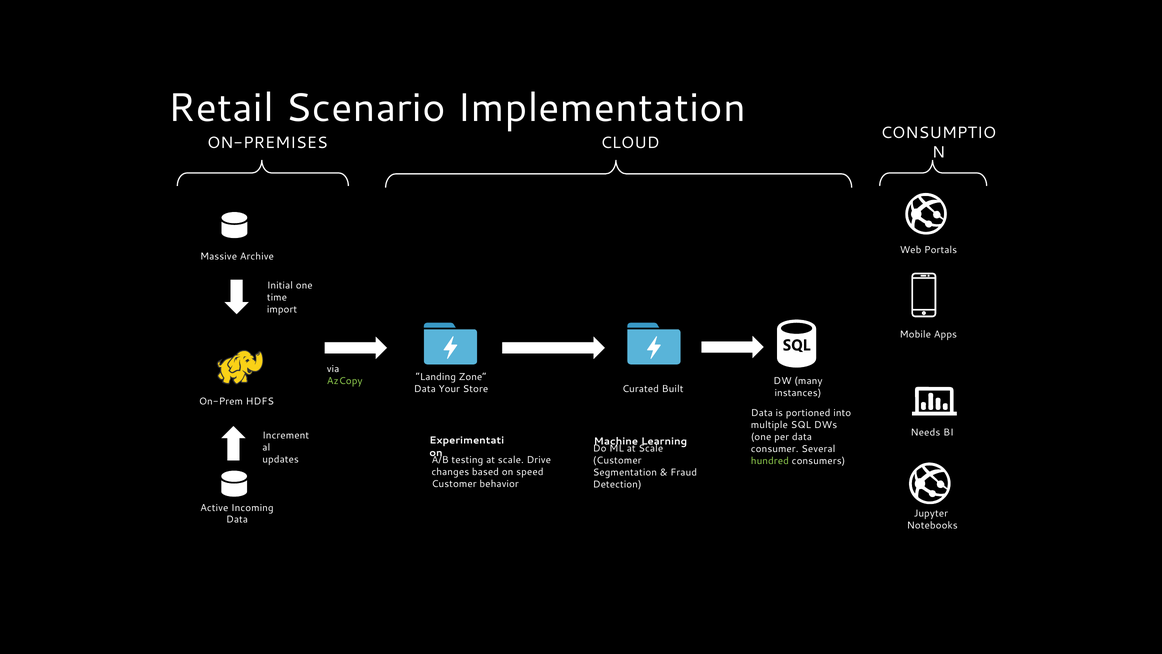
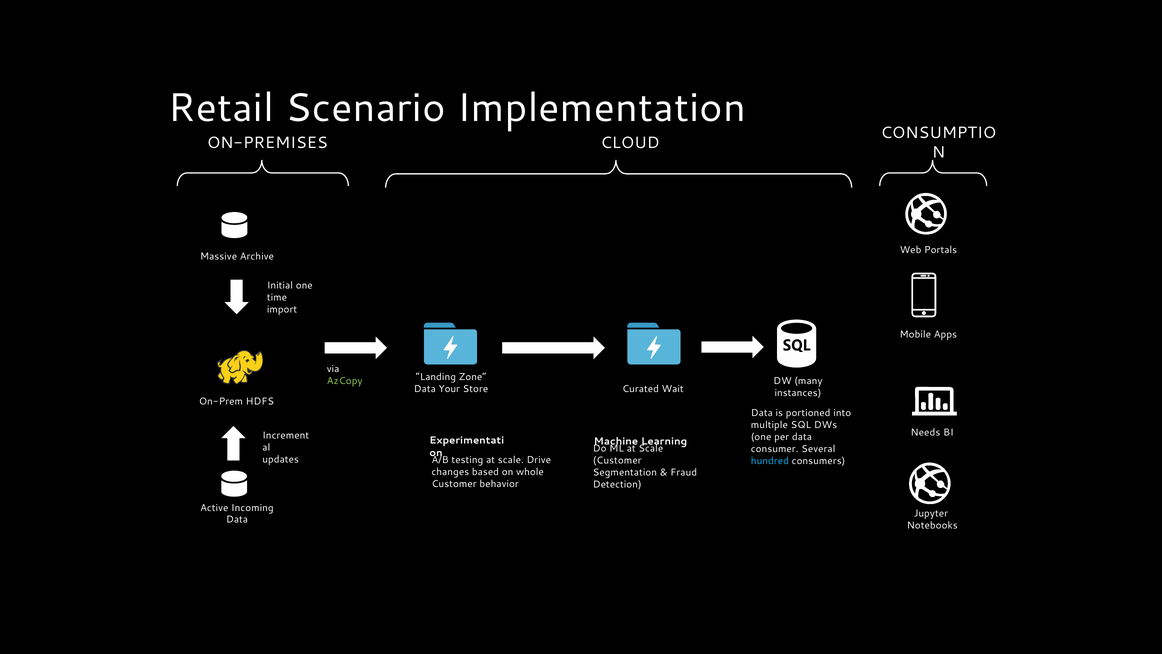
Built: Built -> Wait
hundred colour: light green -> light blue
speed: speed -> whole
